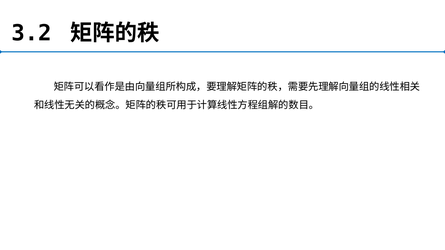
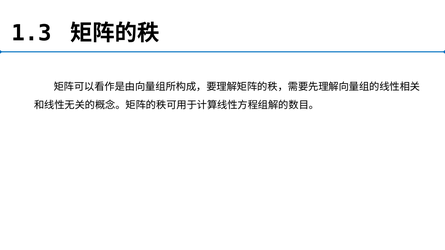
3.2: 3.2 -> 1.3
